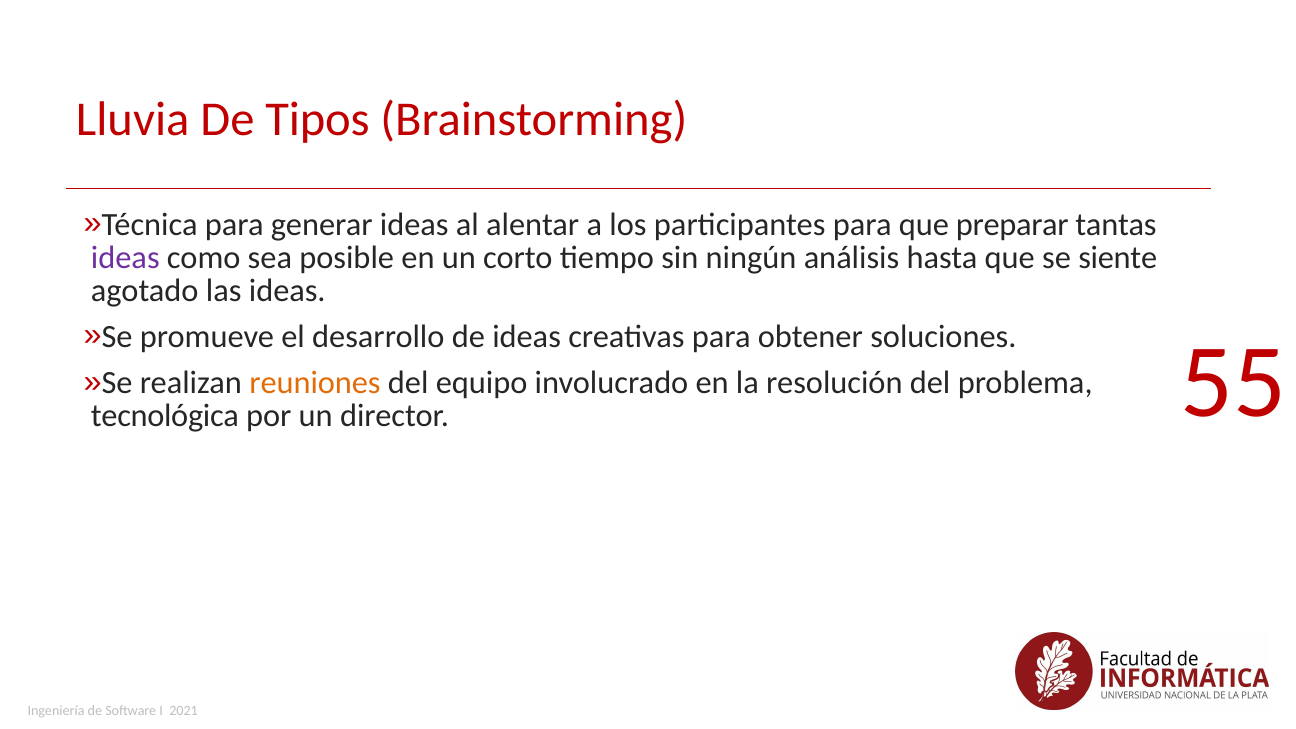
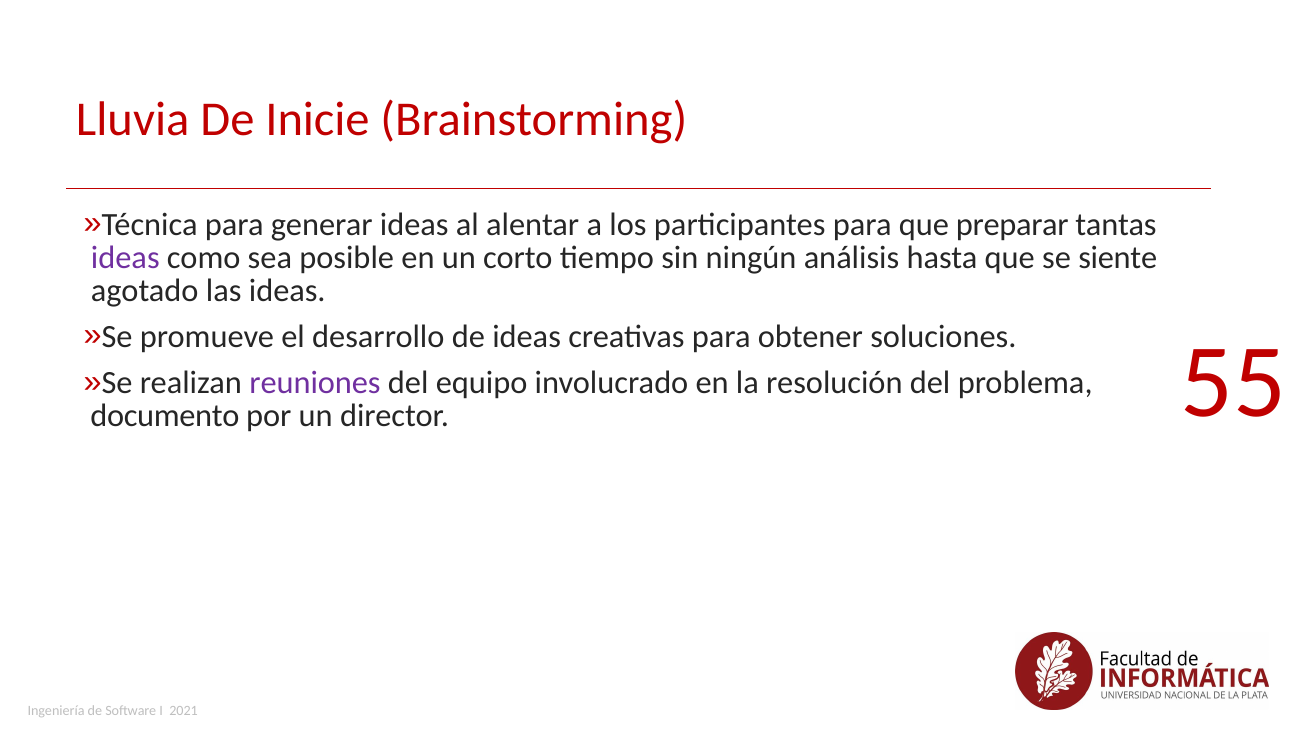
Tipos: Tipos -> Inicie
reuniones colour: orange -> purple
tecnológica: tecnológica -> documento
